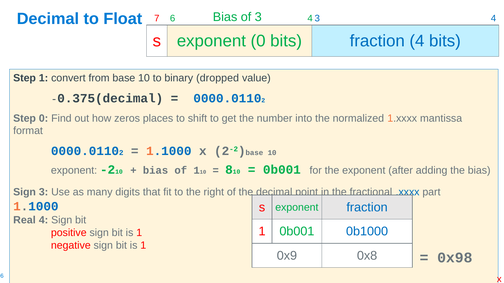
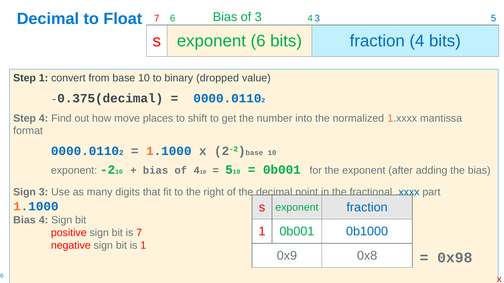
4 at (493, 18): 4 -> 5
exponent 0: 0 -> 6
Step 0: 0 -> 4
zeros: zeros -> move
of 1: 1 -> 4
8 at (229, 170): 8 -> 5
Real at (24, 221): Real -> Bias
1 at (139, 233): 1 -> 7
